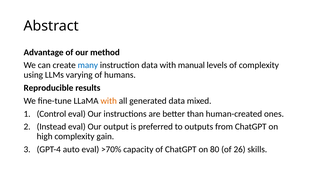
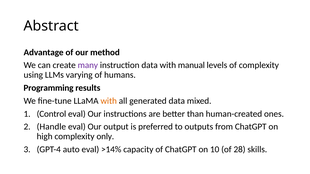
many colour: blue -> purple
Reproducible: Reproducible -> Programming
Instead: Instead -> Handle
gain: gain -> only
>70%: >70% -> >14%
80: 80 -> 10
26: 26 -> 28
